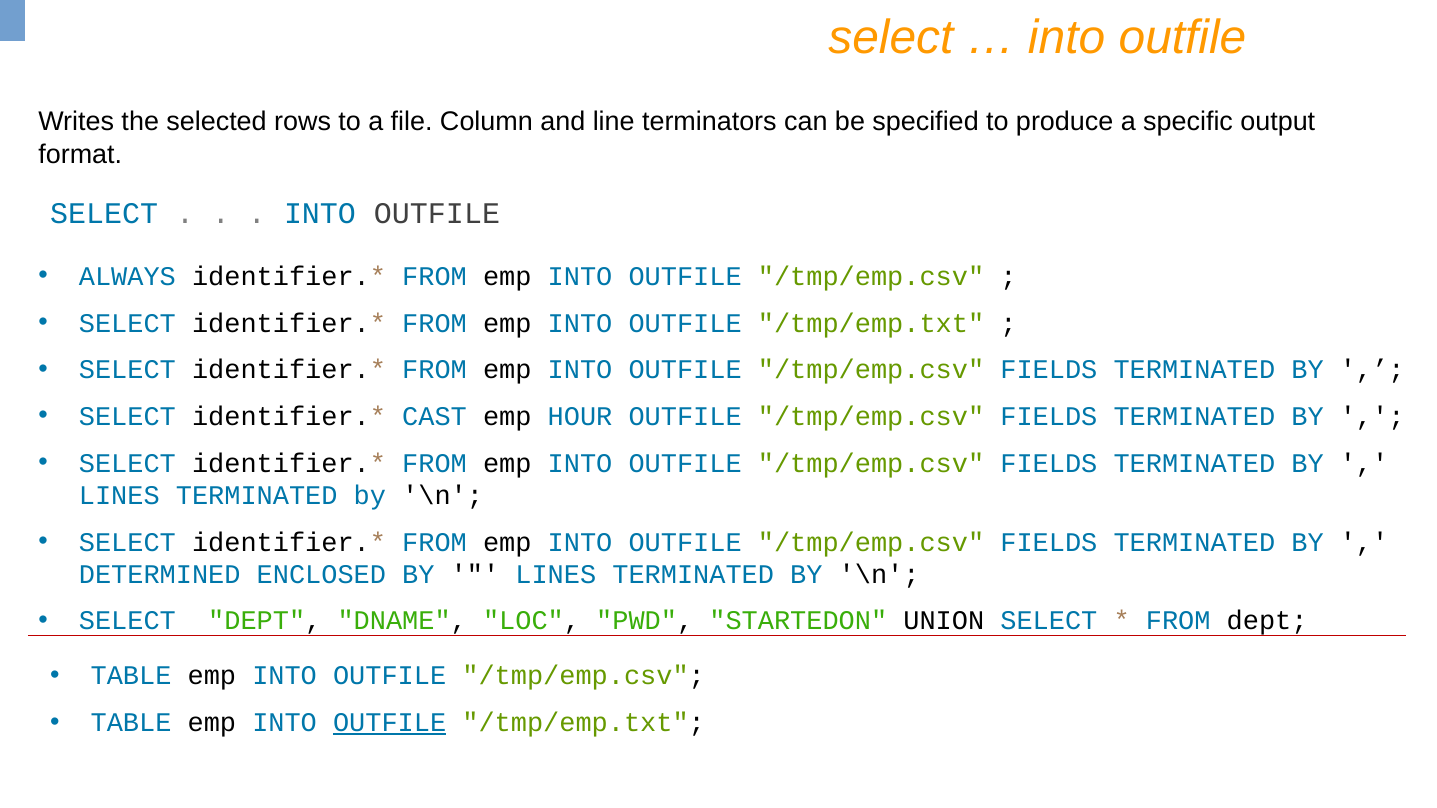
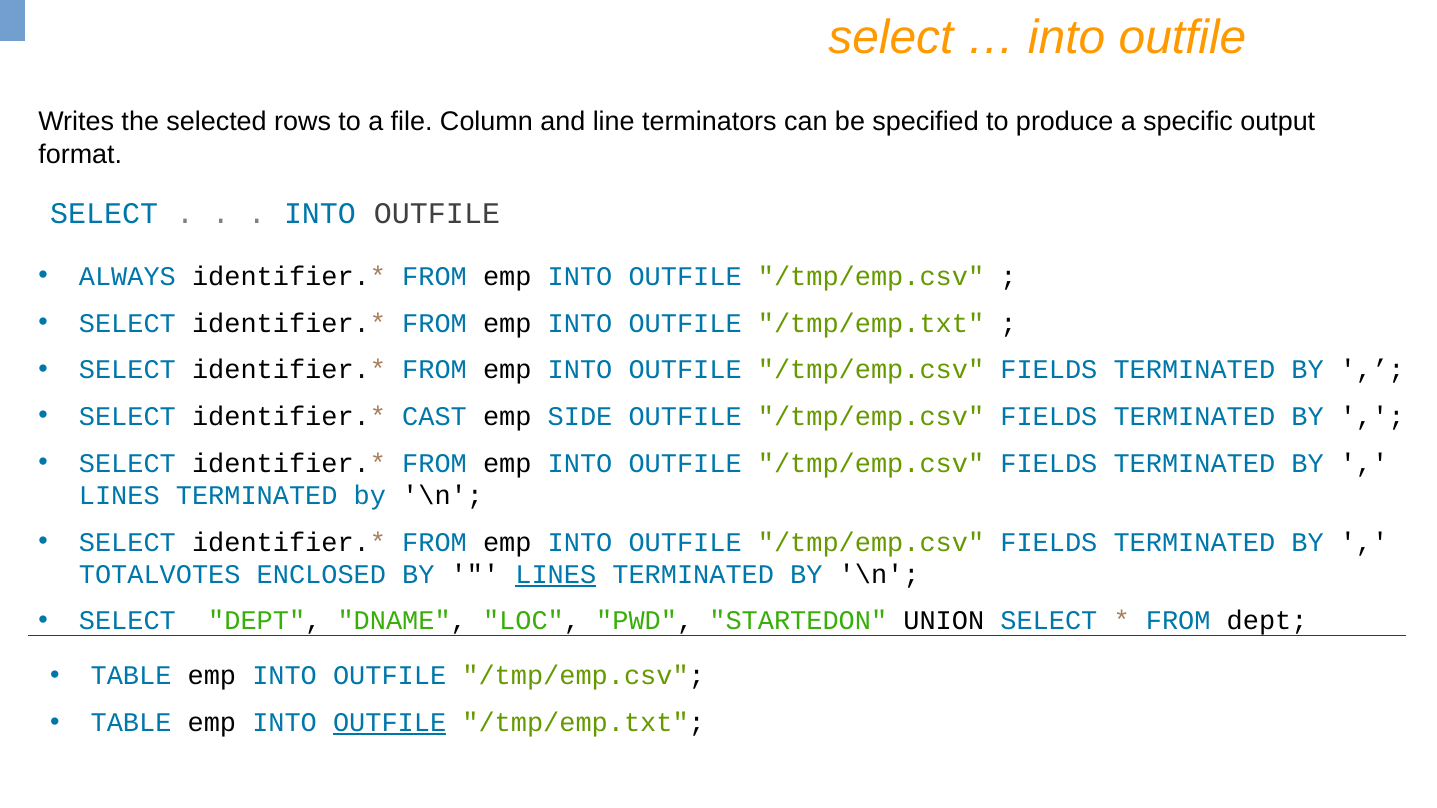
HOUR: HOUR -> SIDE
DETERMINED: DETERMINED -> TOTALVOTES
LINES at (556, 575) underline: none -> present
